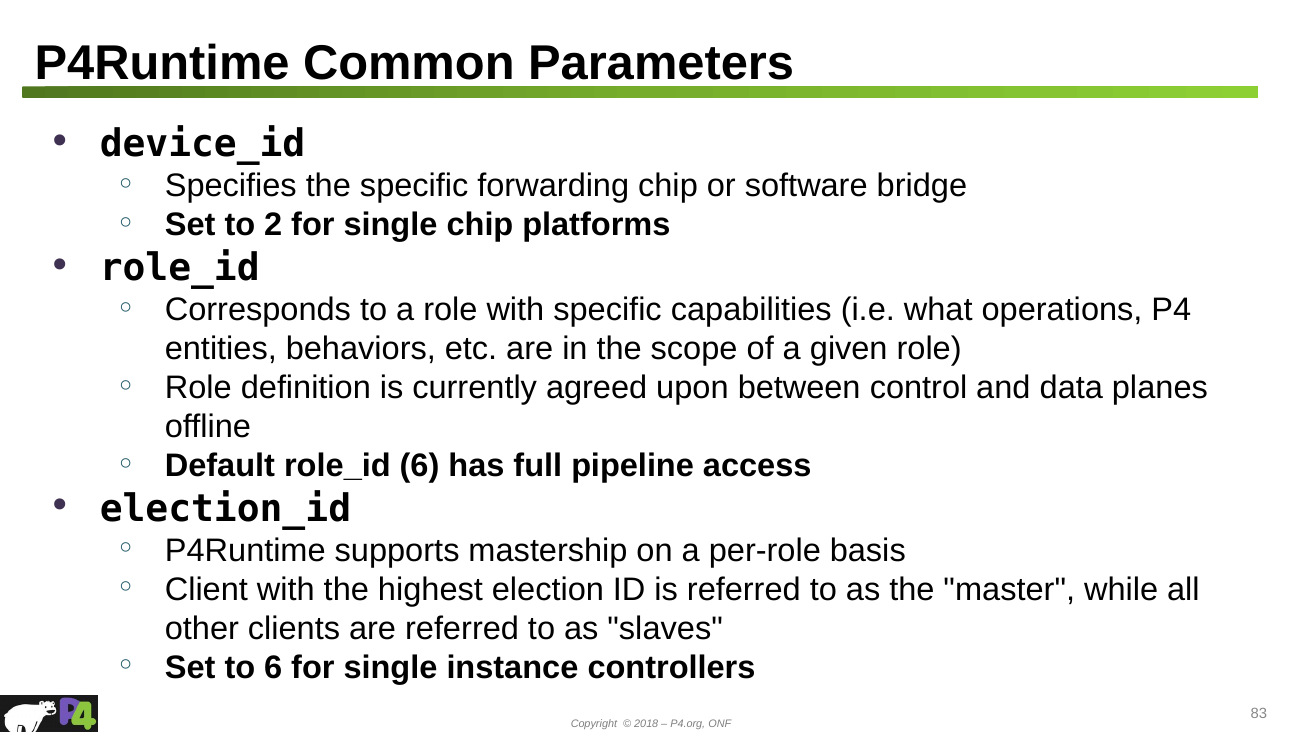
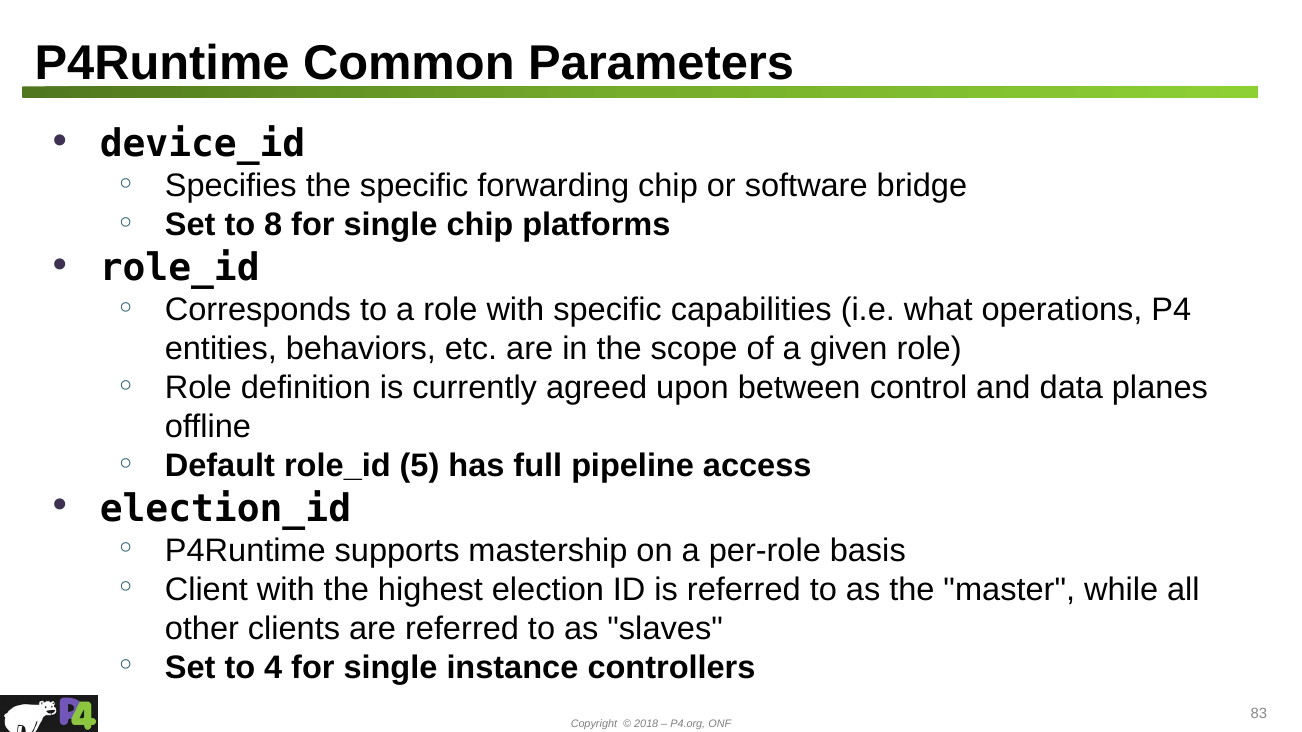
2: 2 -> 8
role_id 6: 6 -> 5
to 6: 6 -> 4
